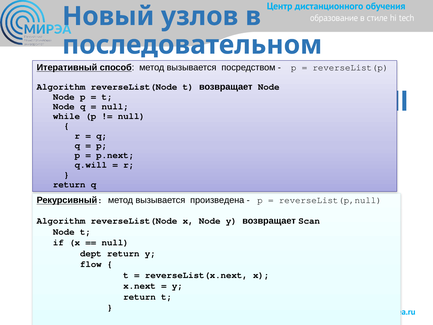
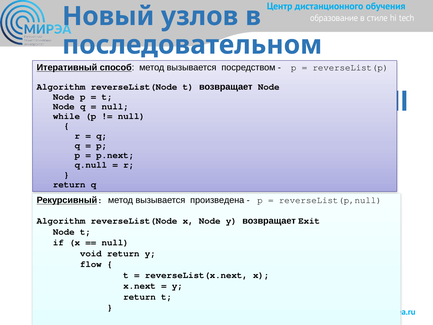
q.will: q.will -> q.null
Scan: Scan -> Exit
dept: dept -> void
